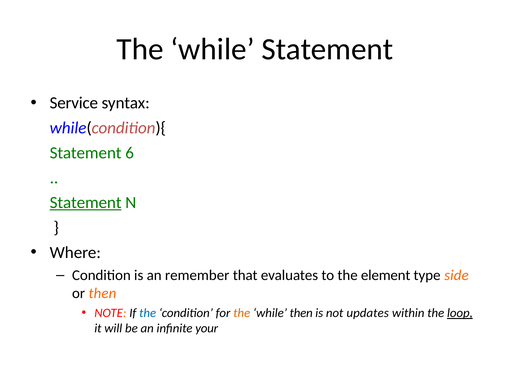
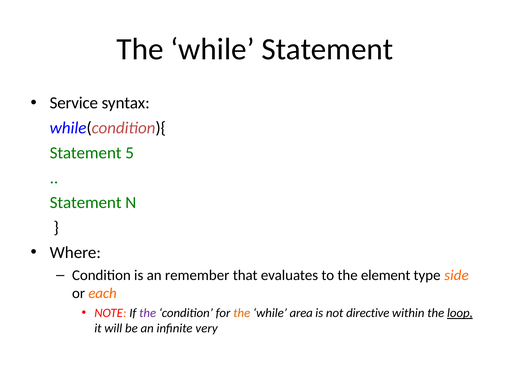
6: 6 -> 5
Statement at (86, 203) underline: present -> none
or then: then -> each
the at (148, 313) colour: blue -> purple
while then: then -> area
updates: updates -> directive
your: your -> very
